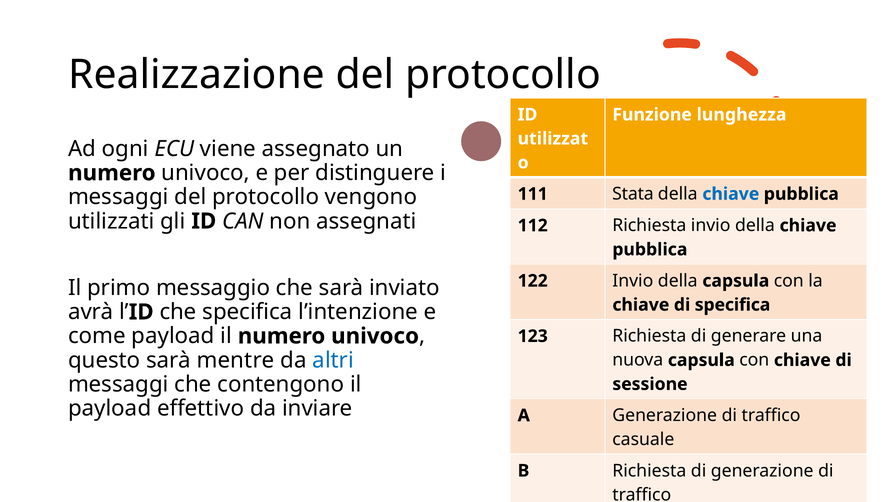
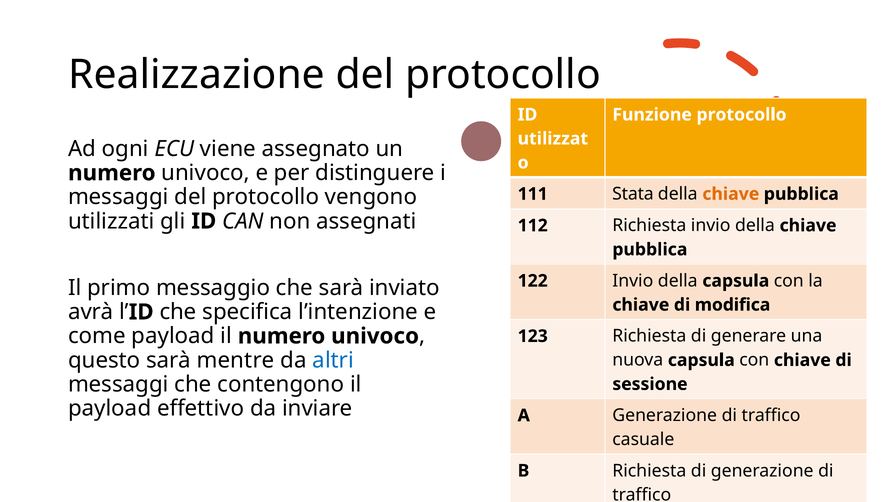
Funzione lunghezza: lunghezza -> protocollo
chiave at (731, 194) colour: blue -> orange
di specifica: specifica -> modifica
